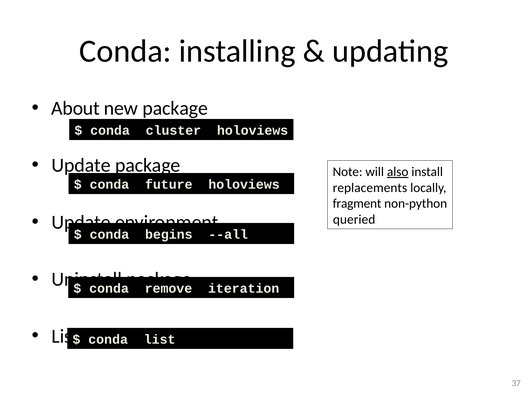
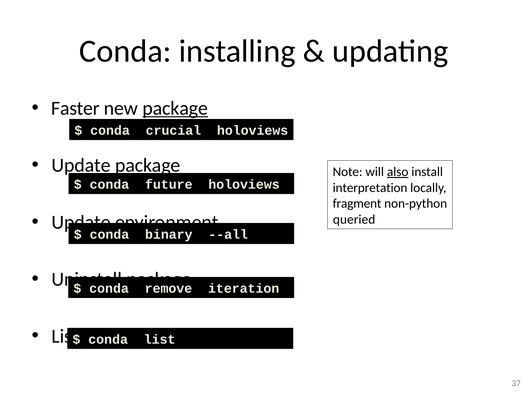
About: About -> Faster
package at (175, 108) underline: none -> present
cluster: cluster -> crucial
replacements: replacements -> interpretation
begins: begins -> binary
